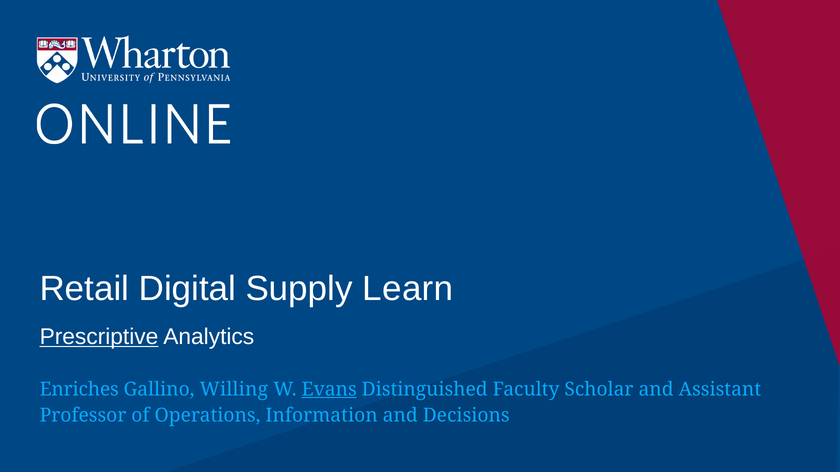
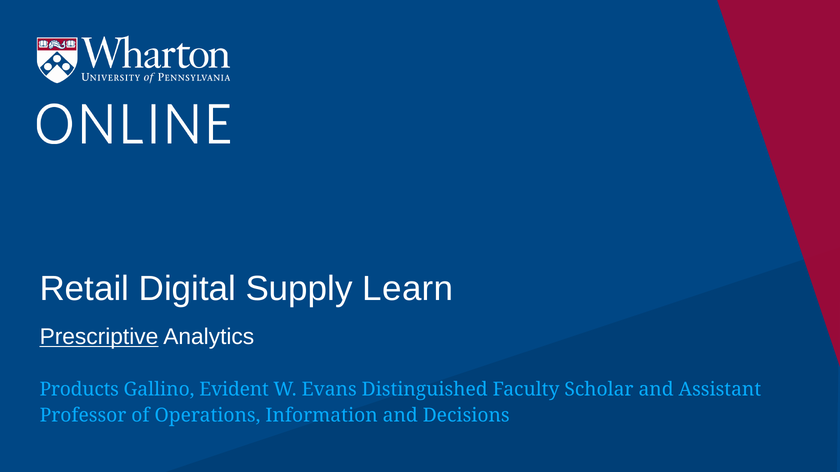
Enriches: Enriches -> Products
Willing: Willing -> Evident
Evans underline: present -> none
